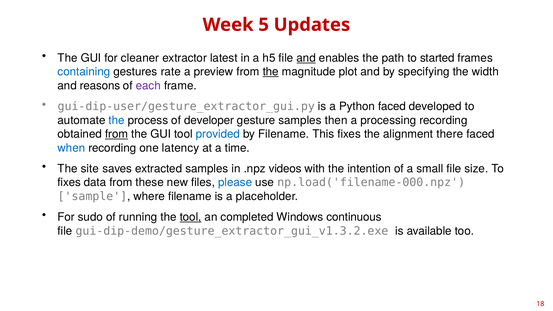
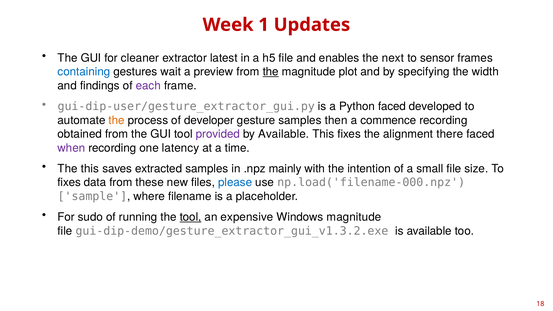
5: 5 -> 1
and at (306, 58) underline: present -> none
path: path -> next
started: started -> sensor
rate: rate -> wait
reasons: reasons -> findings
the at (117, 120) colour: blue -> orange
processing: processing -> commence
from at (117, 134) underline: present -> none
provided colour: blue -> purple
by Filename: Filename -> Available
when colour: blue -> purple
The site: site -> this
videos: videos -> mainly
completed: completed -> expensive
Windows continuous: continuous -> magnitude
